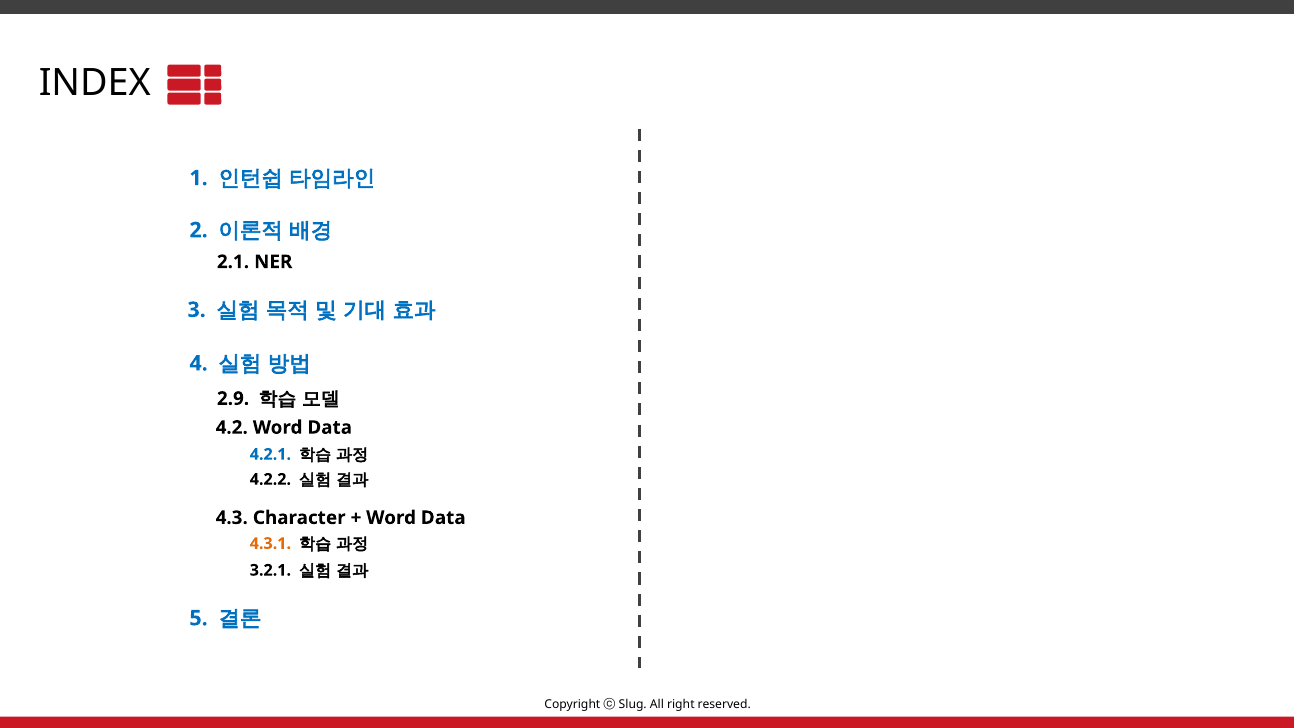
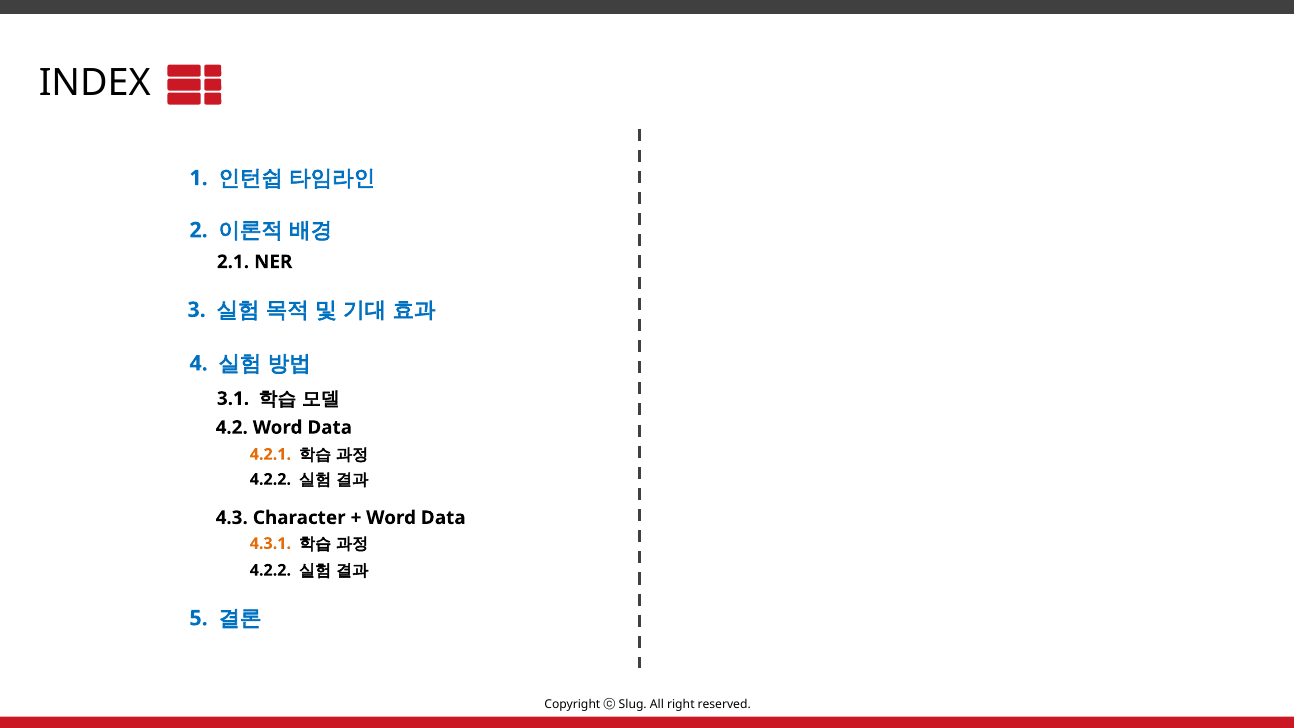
2.9: 2.9 -> 3.1
4.2.1 colour: blue -> orange
3.2.1 at (270, 570): 3.2.1 -> 4.2.2
